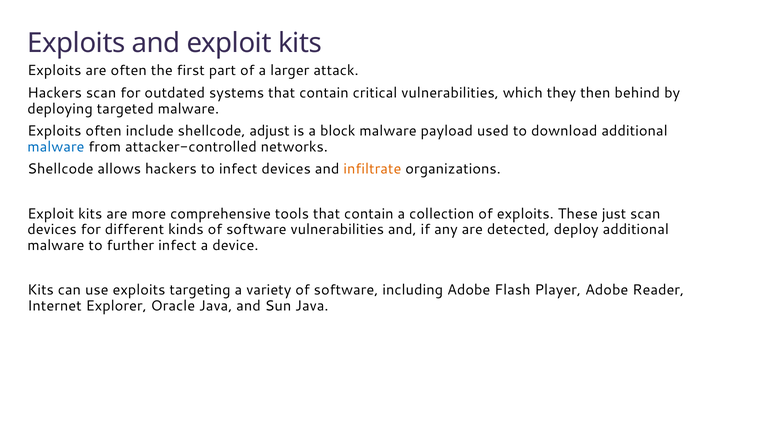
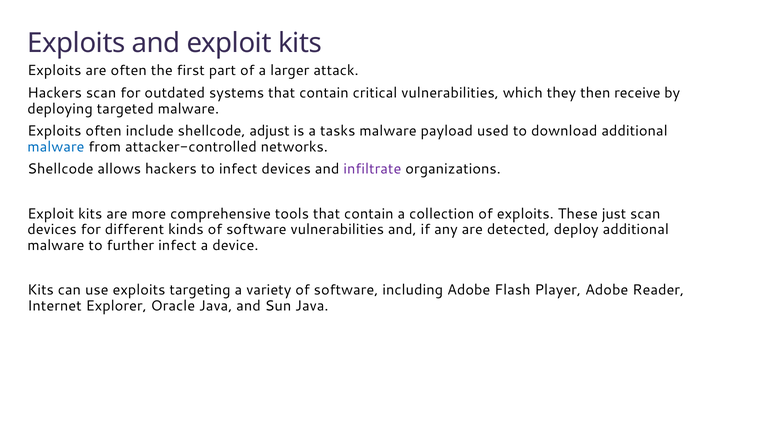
behind: behind -> receive
block: block -> tasks
infiltrate colour: orange -> purple
